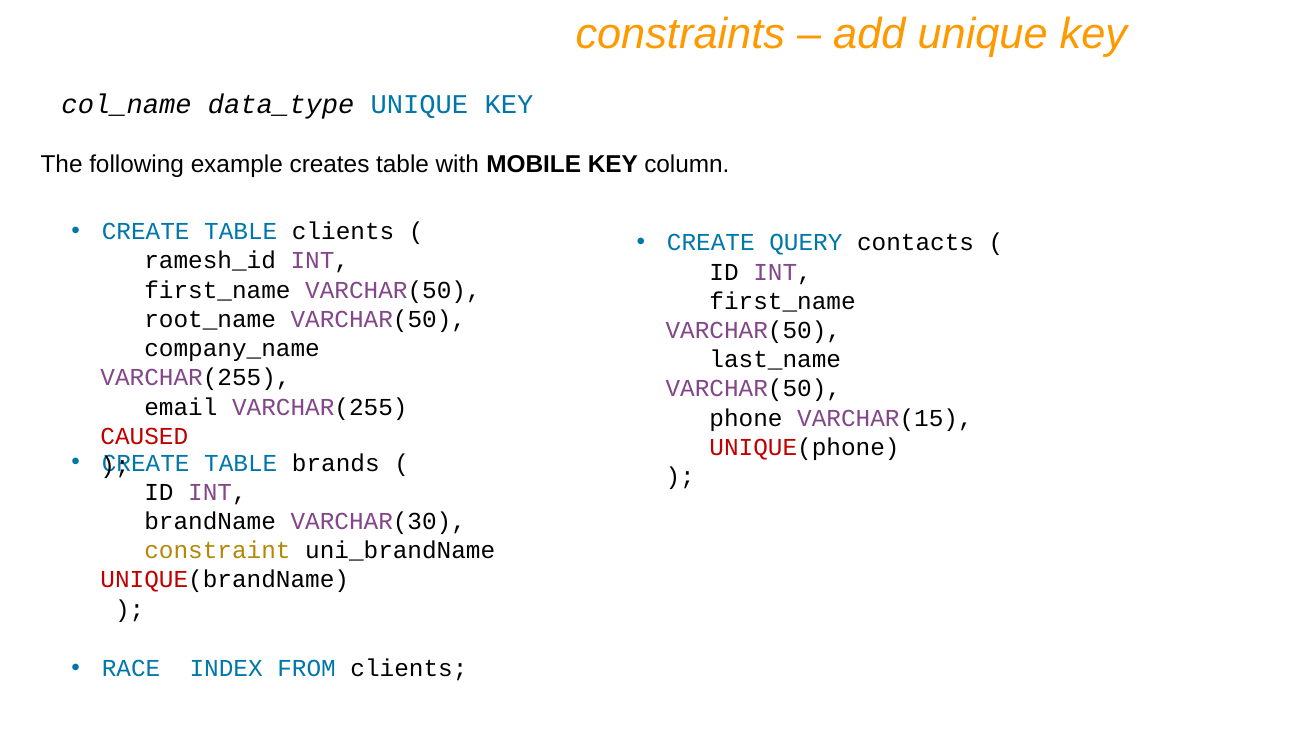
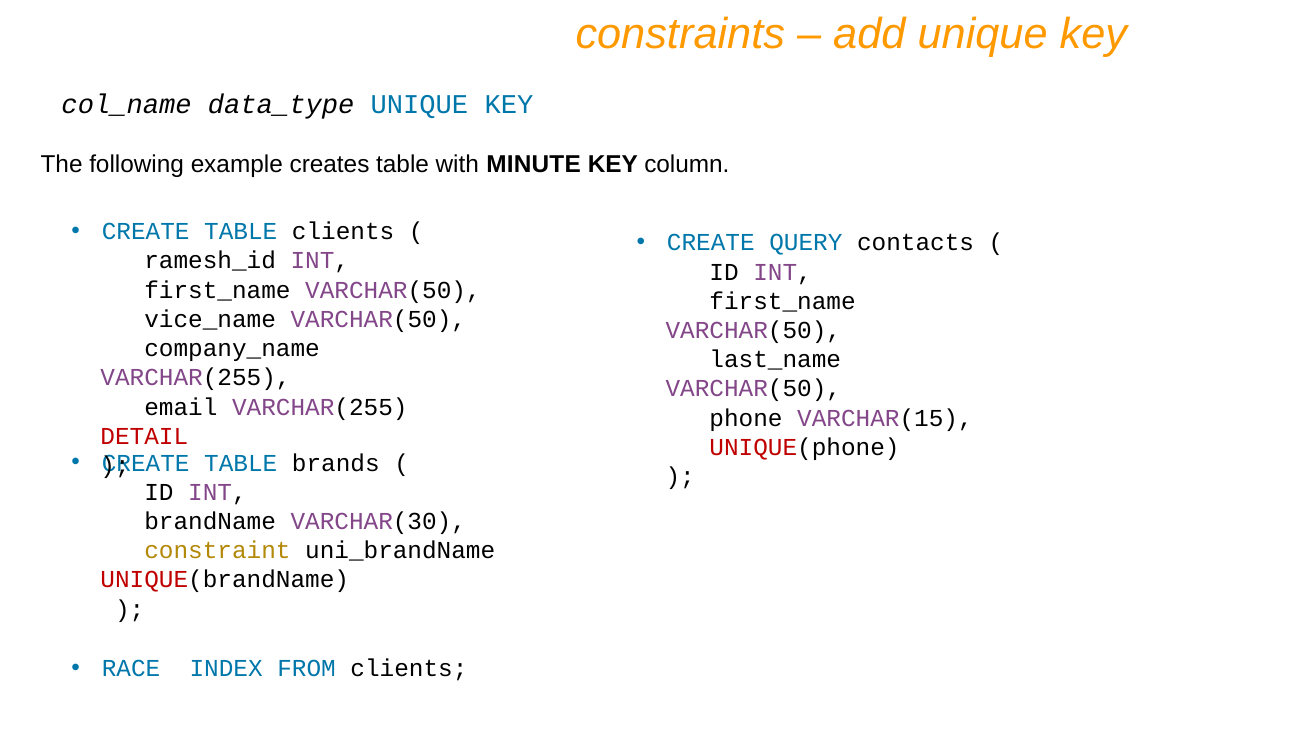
MOBILE: MOBILE -> MINUTE
root_name: root_name -> vice_name
CAUSED: CAUSED -> DETAIL
